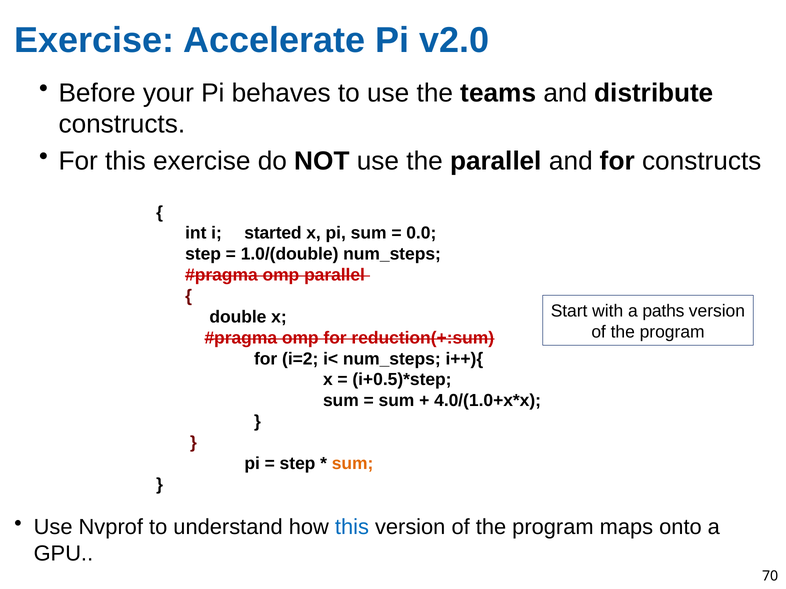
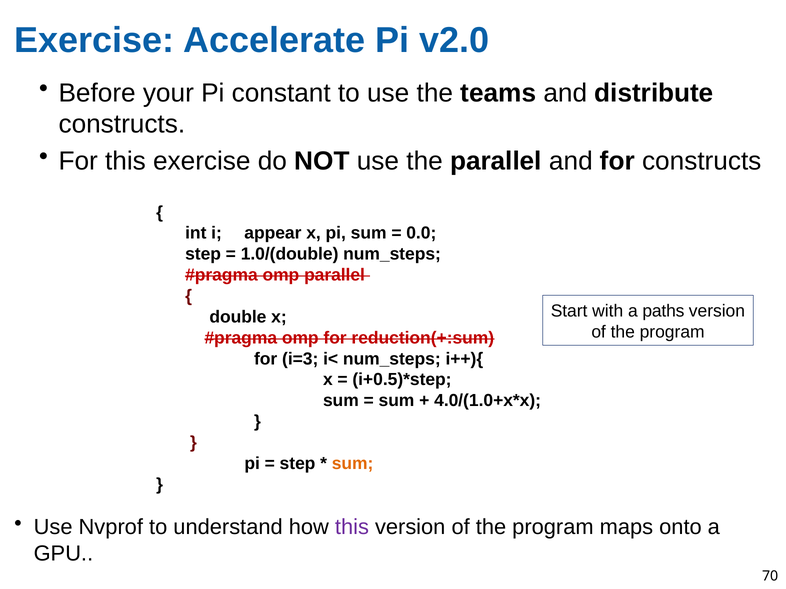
behaves: behaves -> constant
started: started -> appear
i=2: i=2 -> i=3
this at (352, 528) colour: blue -> purple
